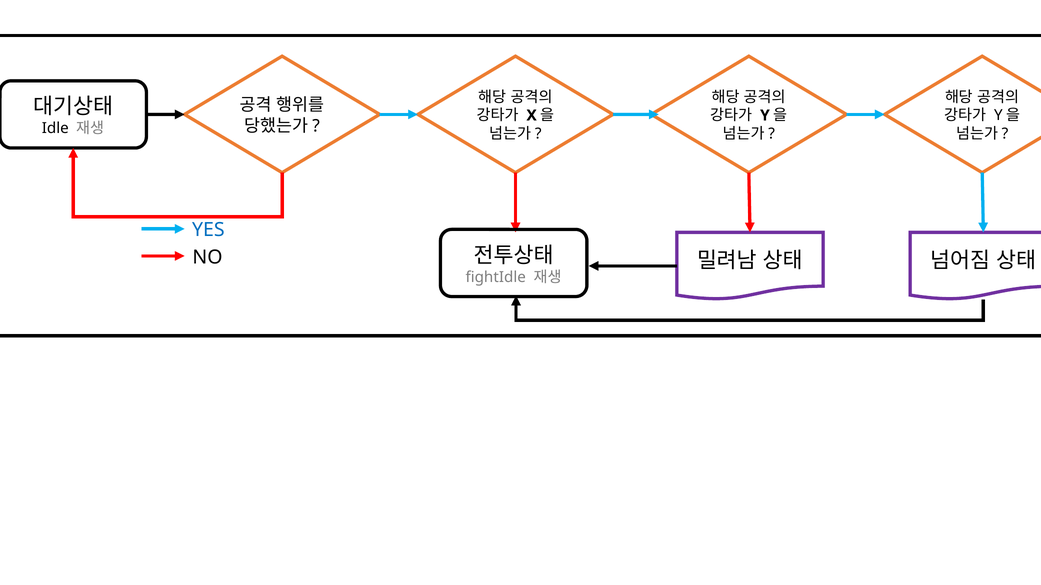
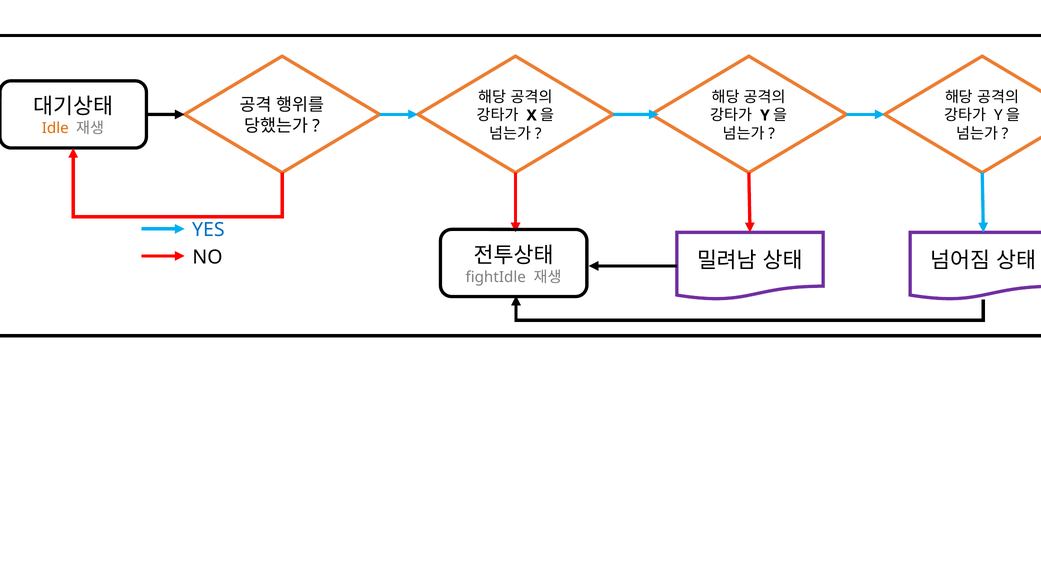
Idle colour: black -> orange
